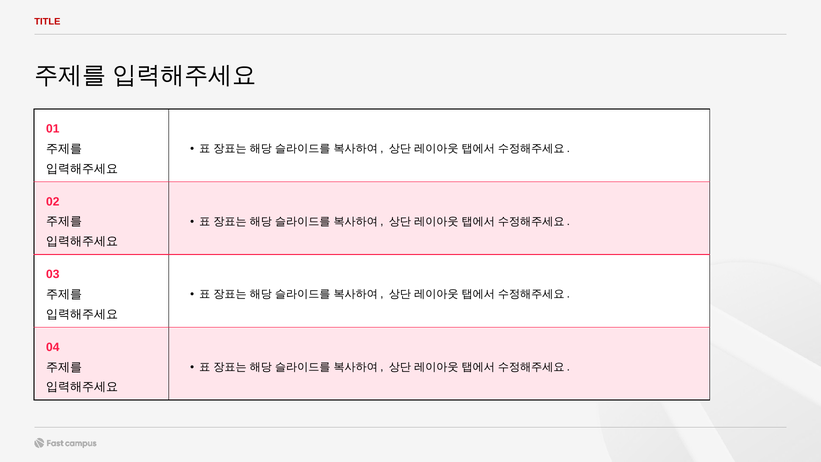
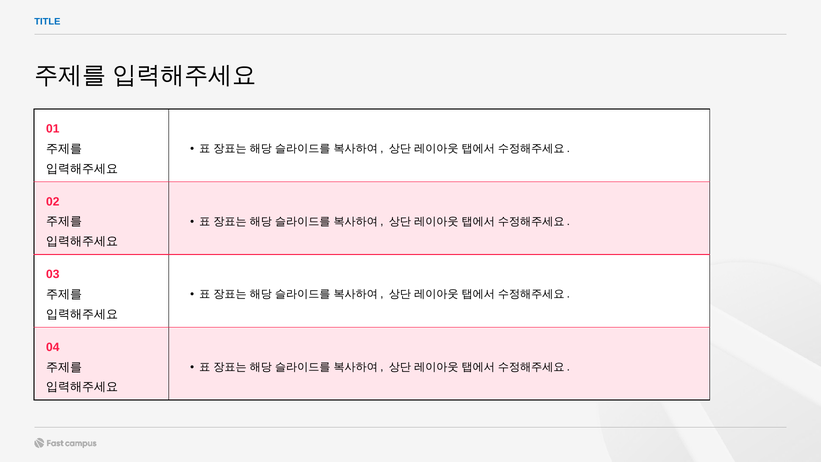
TITLE colour: red -> blue
